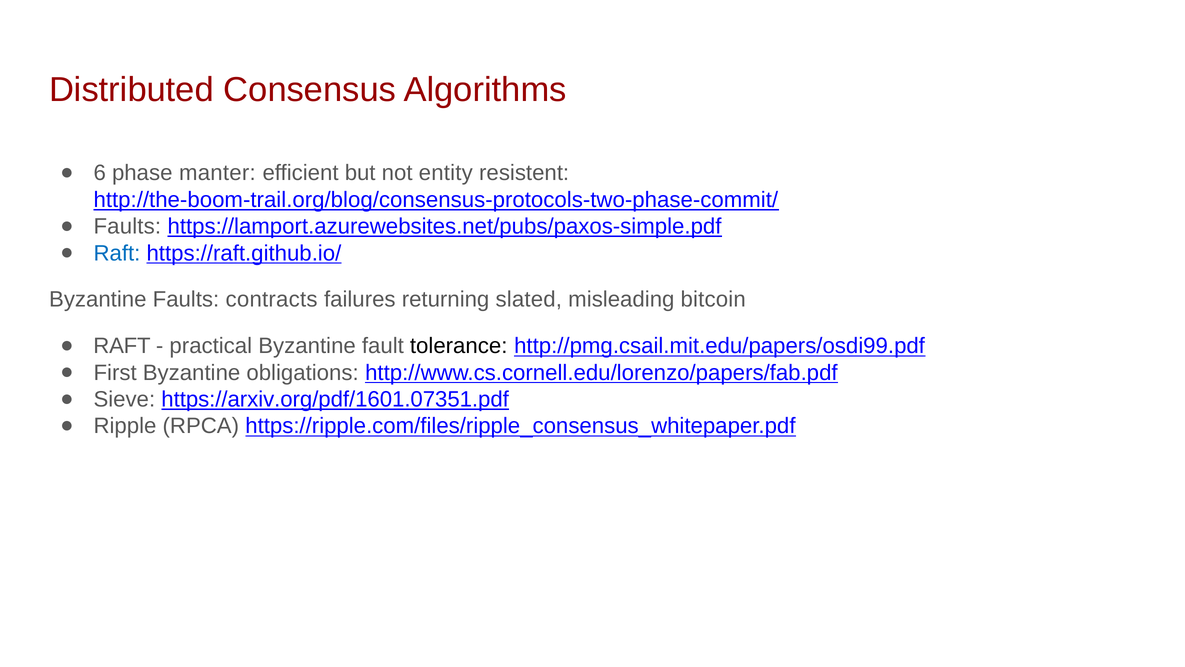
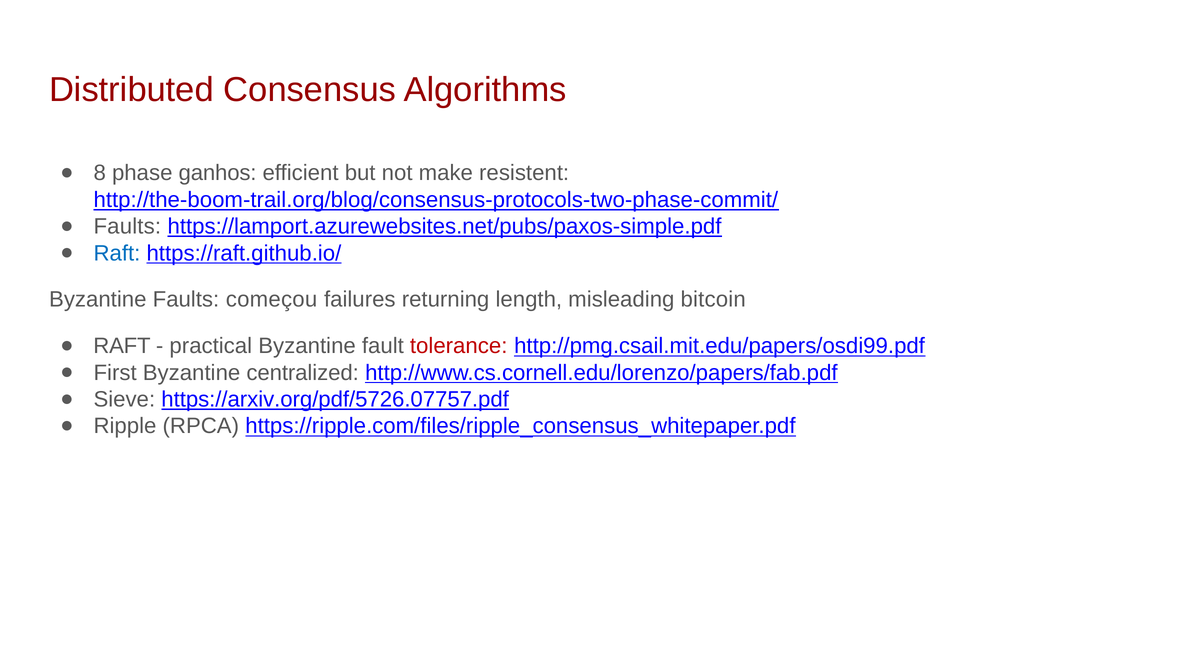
6: 6 -> 8
manter: manter -> ganhos
entity: entity -> make
contracts: contracts -> começou
slated: slated -> length
tolerance colour: black -> red
obligations: obligations -> centralized
https://arxiv.org/pdf/1601.07351.pdf: https://arxiv.org/pdf/1601.07351.pdf -> https://arxiv.org/pdf/5726.07757.pdf
